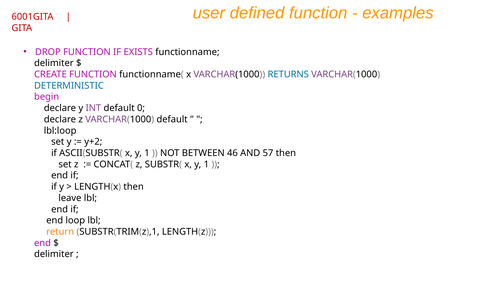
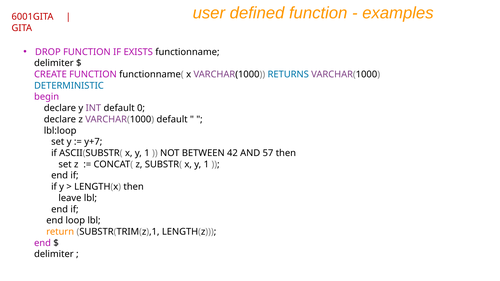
y+2: y+2 -> y+7
46: 46 -> 42
